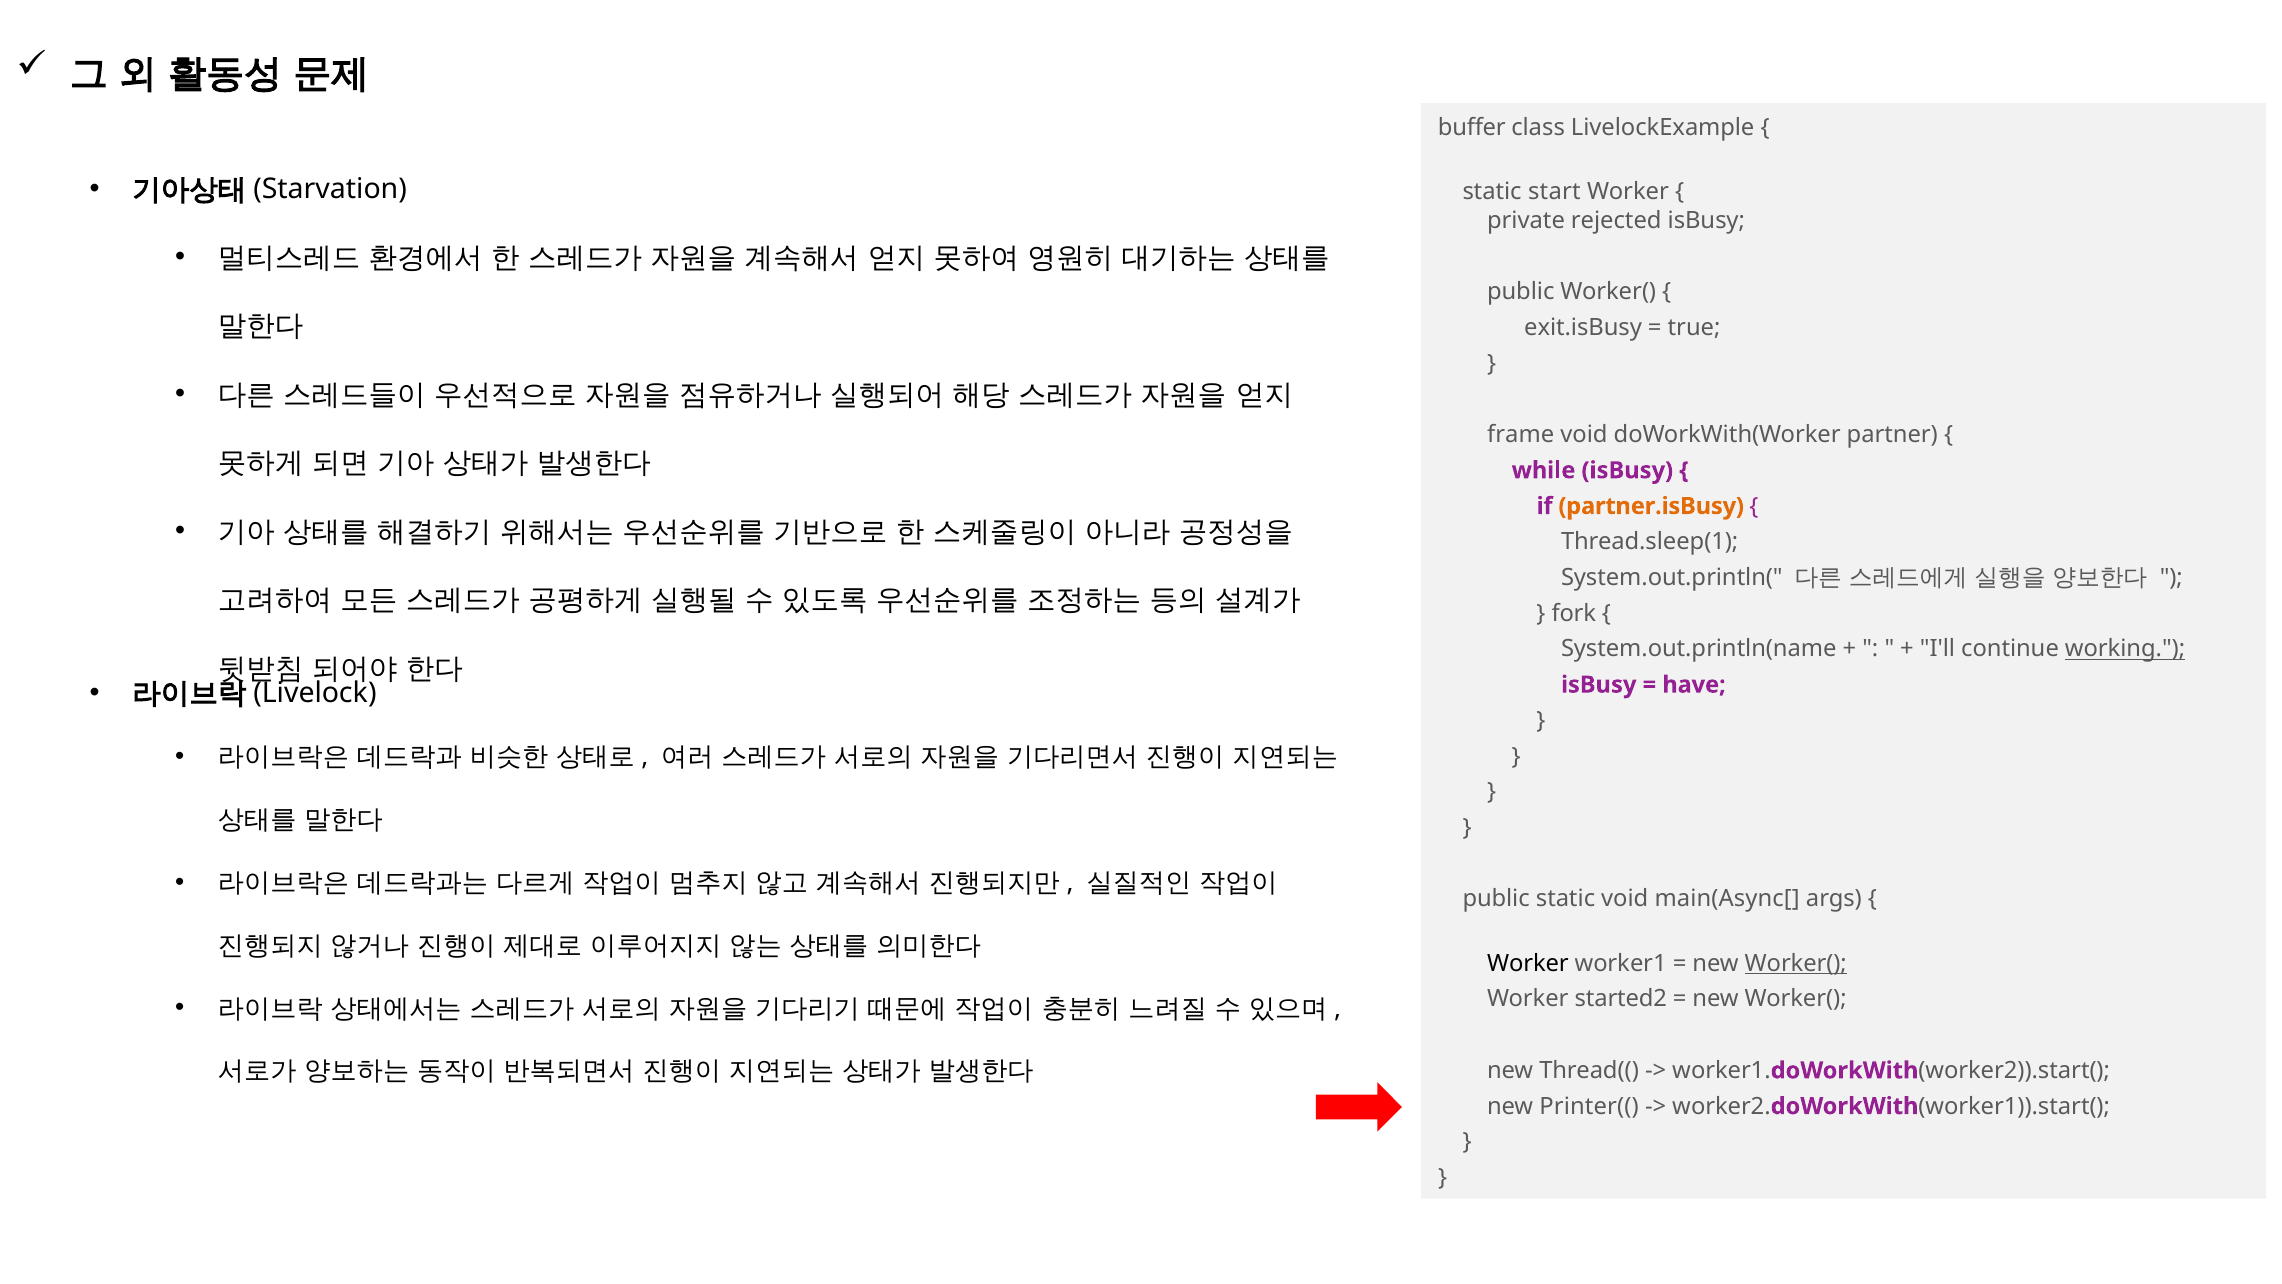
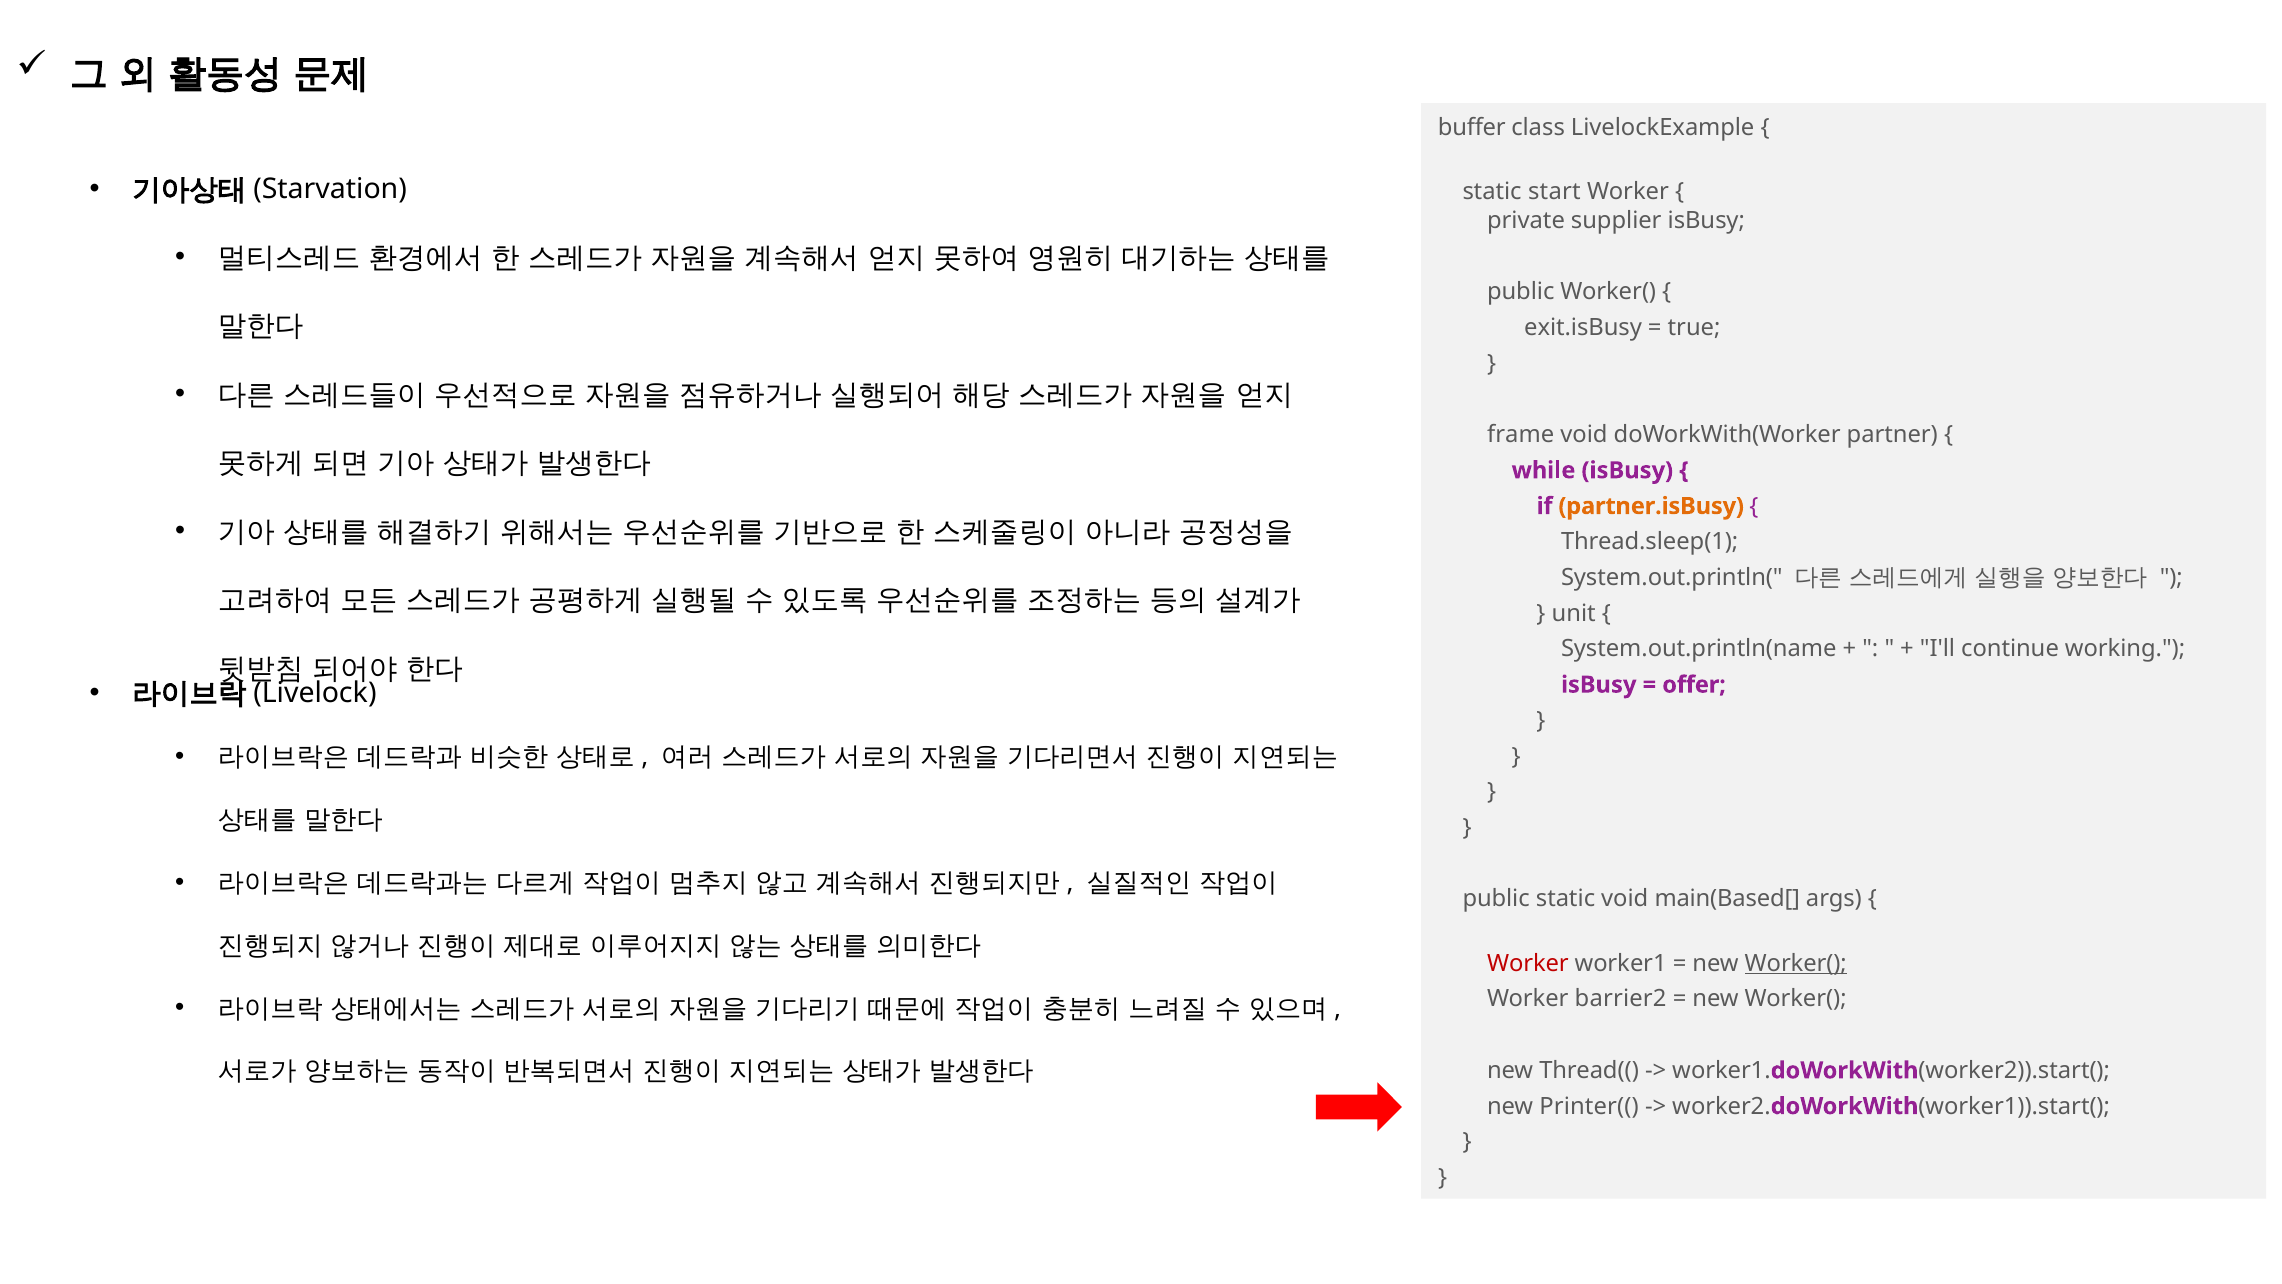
rejected: rejected -> supplier
fork: fork -> unit
working underline: present -> none
have: have -> offer
main(Async[: main(Async[ -> main(Based[
Worker at (1528, 963) colour: black -> red
started2: started2 -> barrier2
